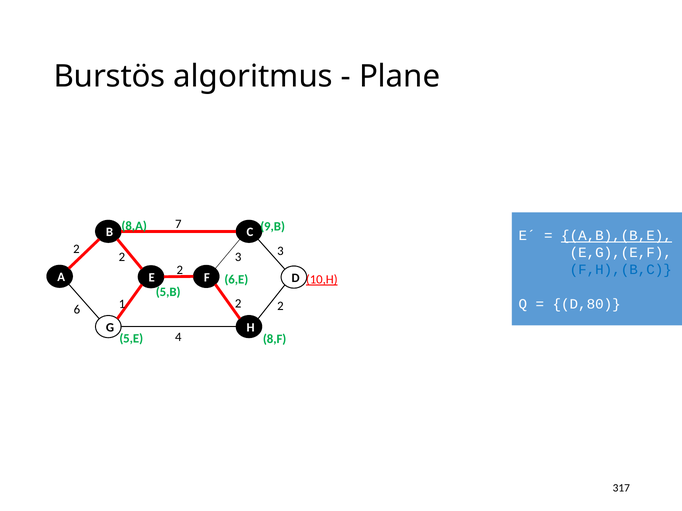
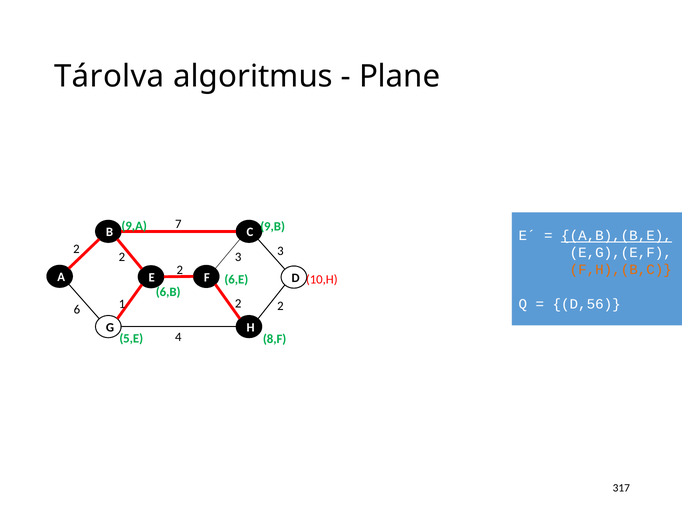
Burstös: Burstös -> Tárolva
8,A: 8,A -> 9,A
F,H),(B,C colour: blue -> orange
10,H underline: present -> none
5,B: 5,B -> 6,B
D,80: D,80 -> D,56
